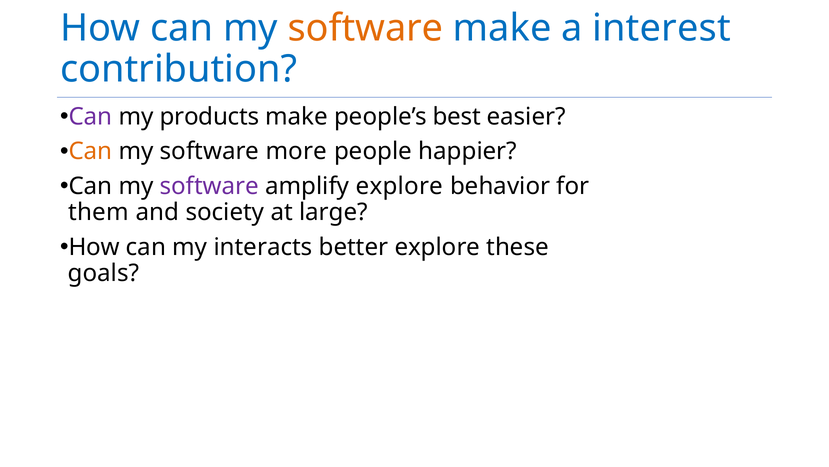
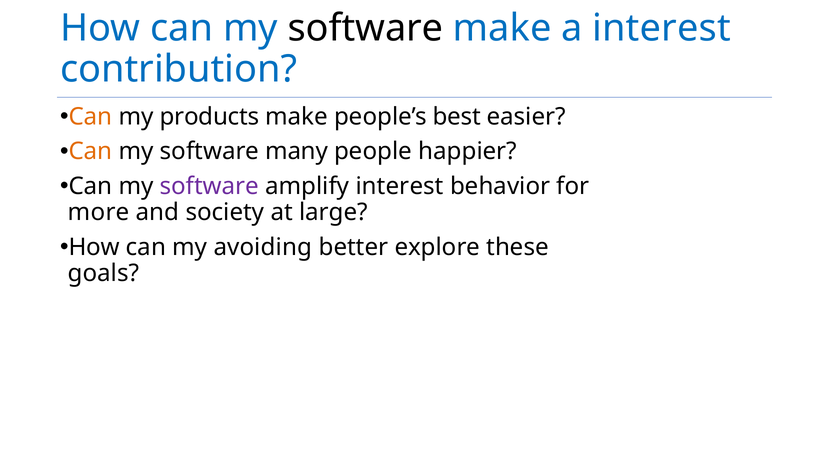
software at (365, 28) colour: orange -> black
Can at (90, 116) colour: purple -> orange
more: more -> many
amplify explore: explore -> interest
them: them -> more
interacts: interacts -> avoiding
